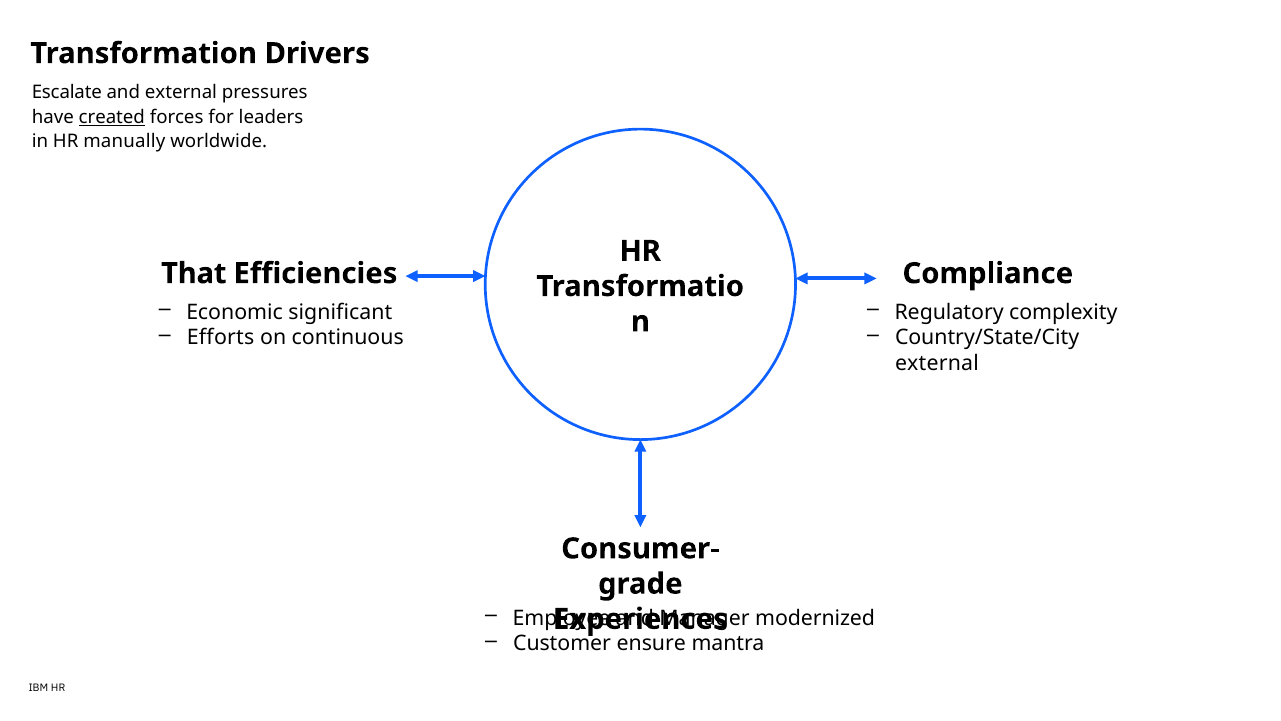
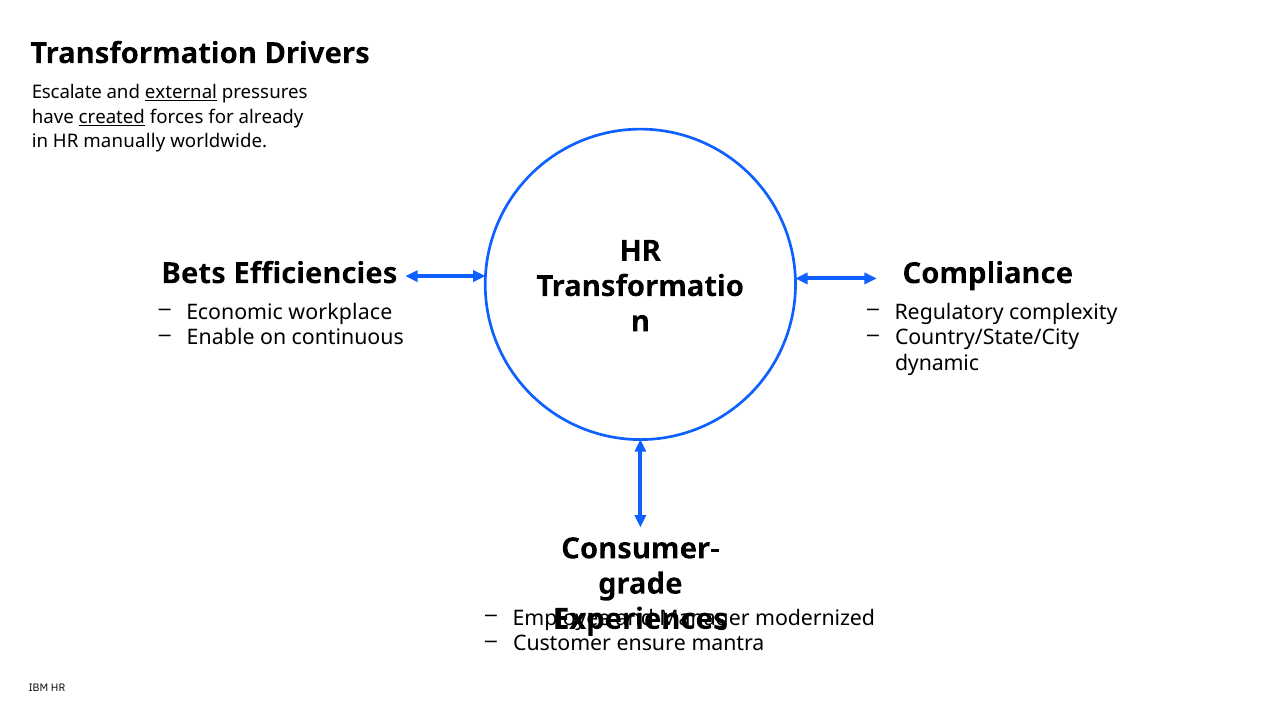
external at (181, 92) underline: none -> present
leaders: leaders -> already
That: That -> Bets
significant: significant -> workplace
Efforts: Efforts -> Enable
external at (937, 363): external -> dynamic
